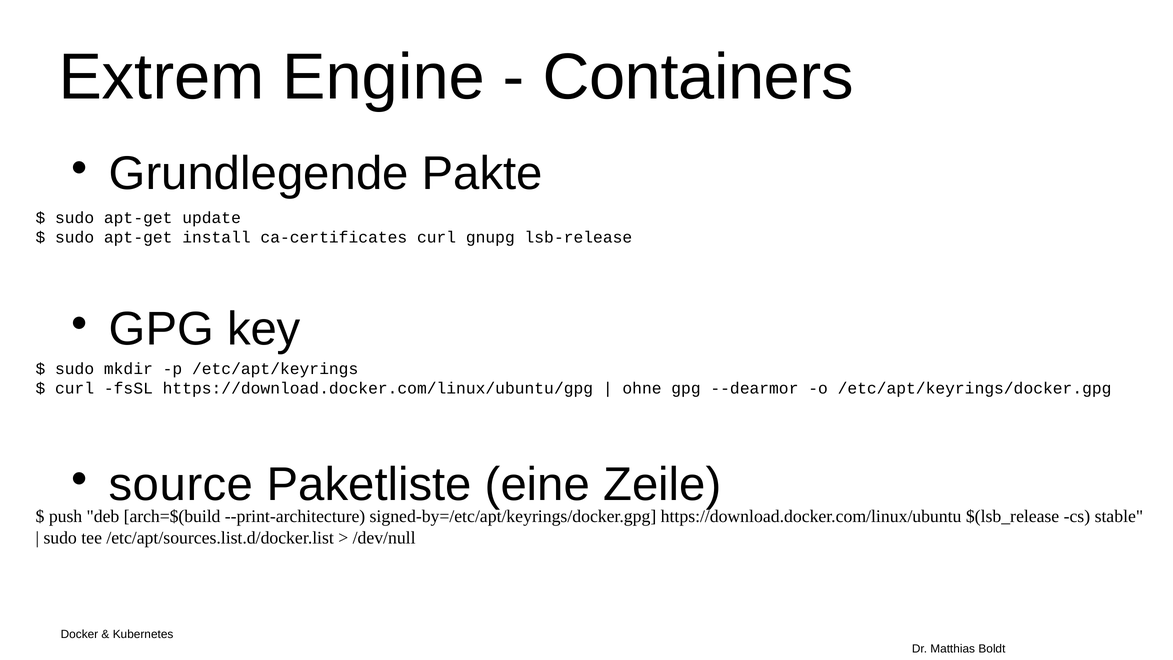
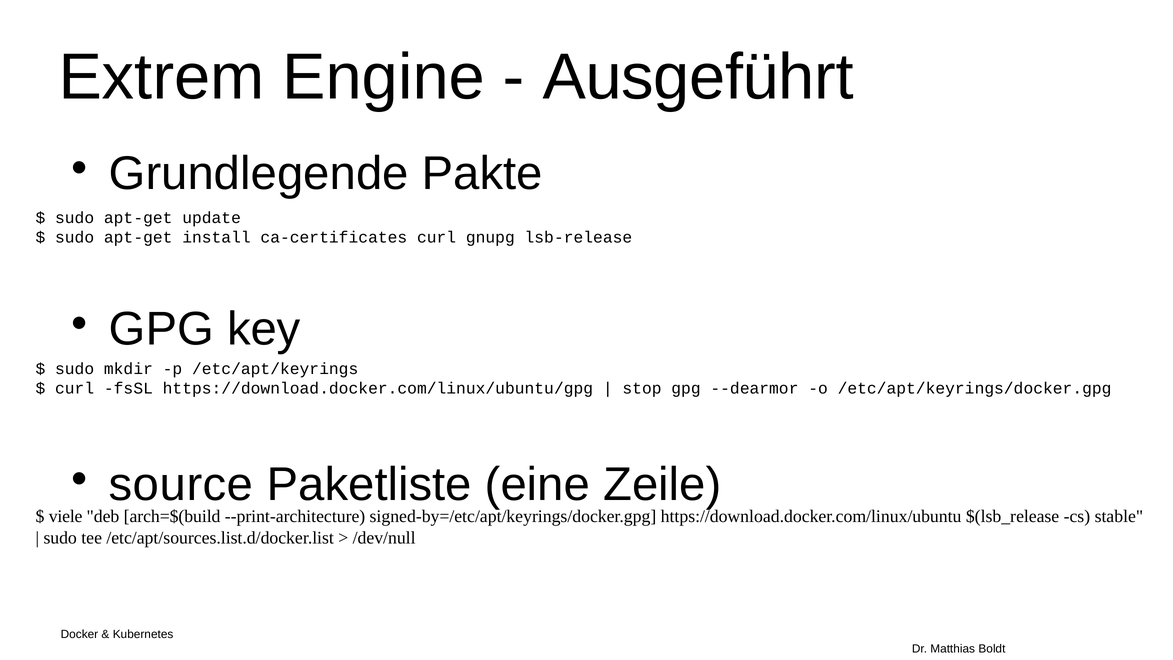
Containers: Containers -> Ausgeführt
ohne: ohne -> stop
push: push -> viele
